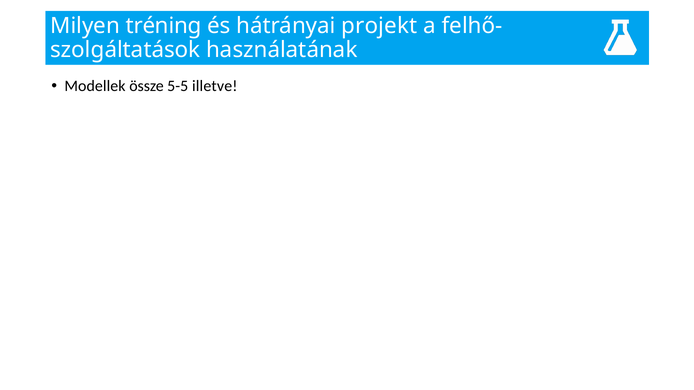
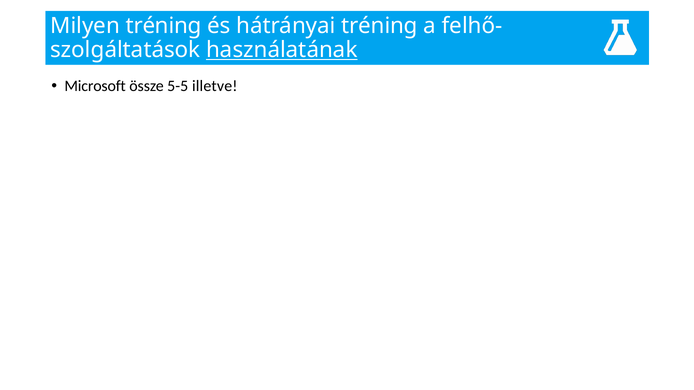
hátrányai projekt: projekt -> tréning
használatának underline: none -> present
Modellek: Modellek -> Microsoft
